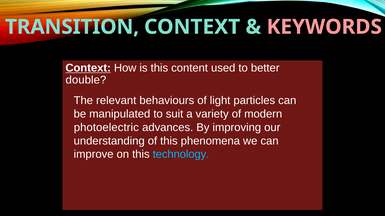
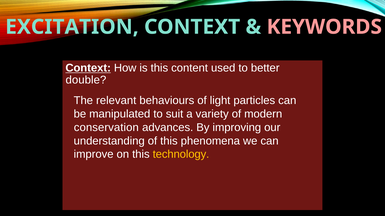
TRANSITION: TRANSITION -> EXCITATION
photoelectric: photoelectric -> conservation
technology colour: light blue -> yellow
